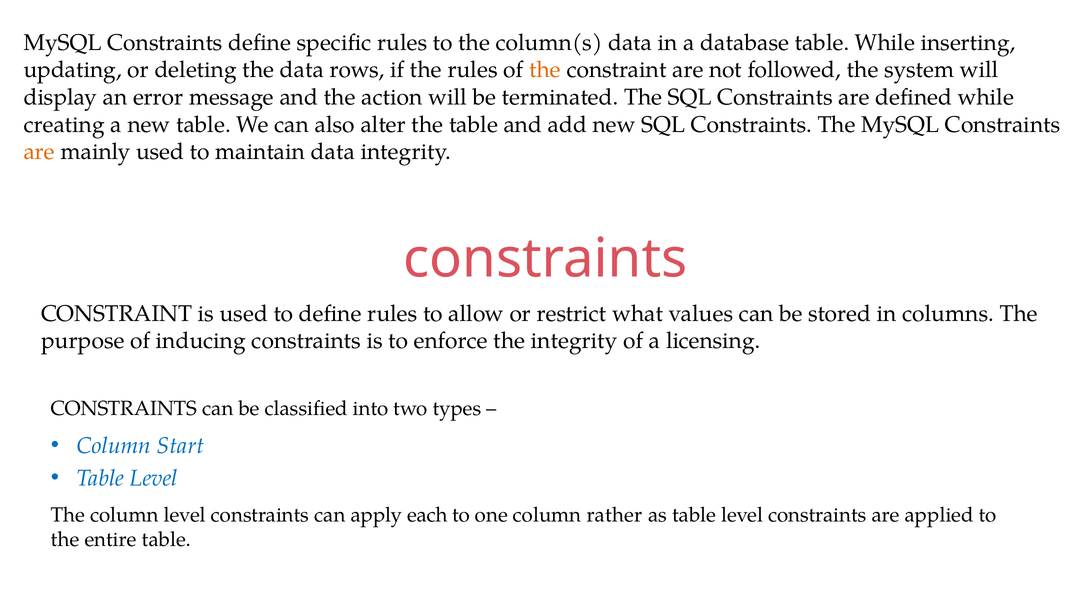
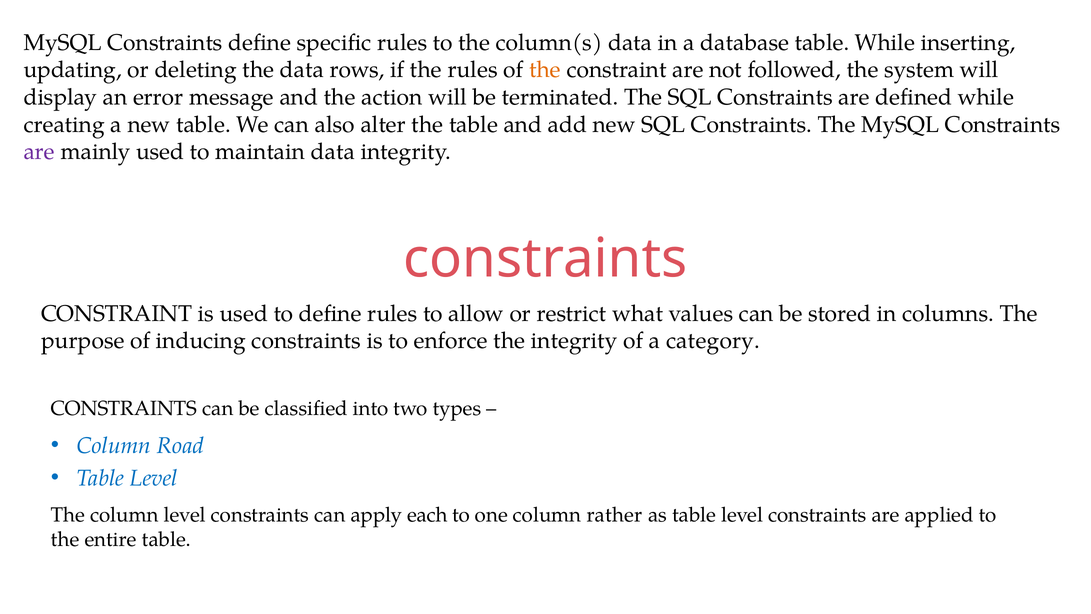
are at (39, 152) colour: orange -> purple
licensing: licensing -> category
Start: Start -> Road
